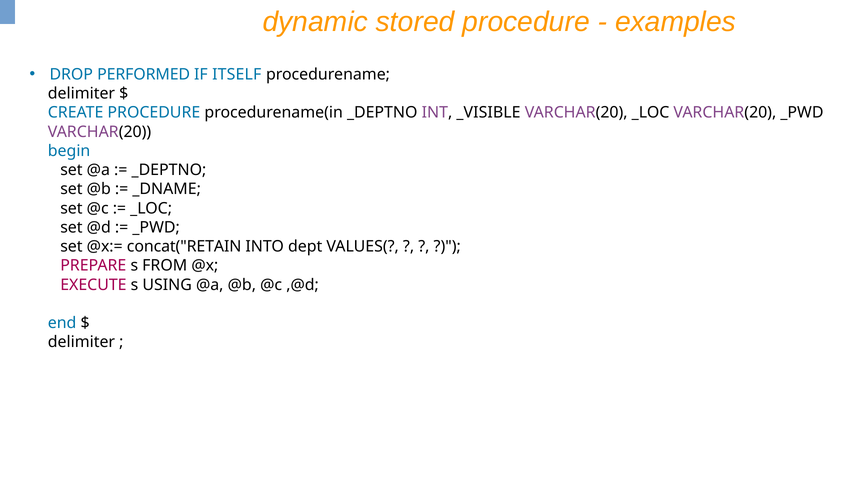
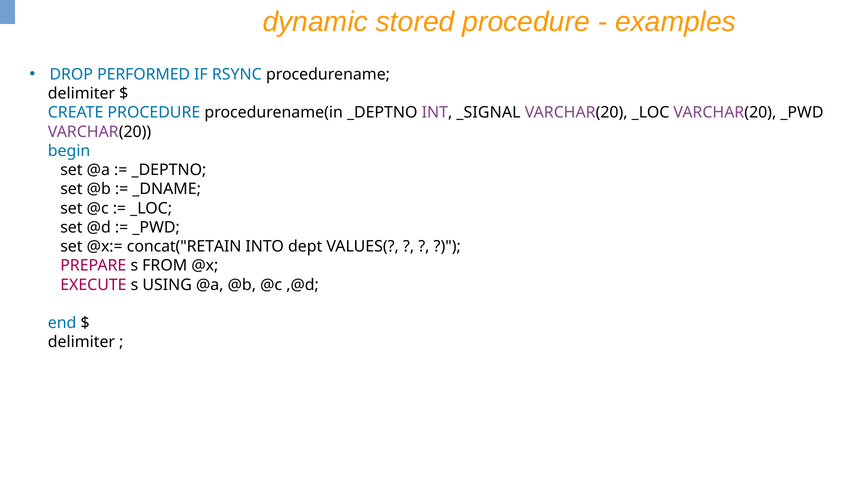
ITSELF: ITSELF -> RSYNC
_VISIBLE: _VISIBLE -> _SIGNAL
